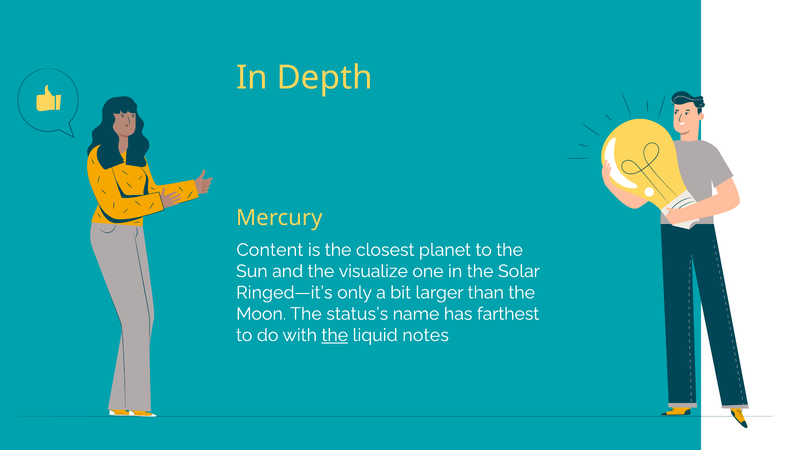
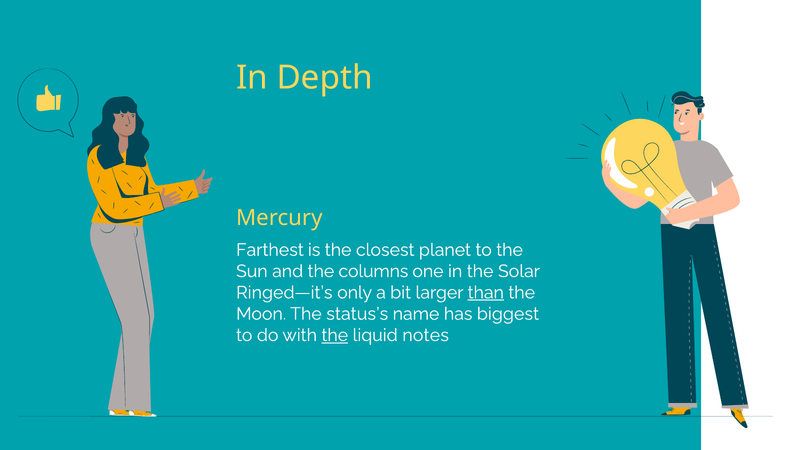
Content: Content -> Farthest
visualize: visualize -> columns
than underline: none -> present
farthest: farthest -> biggest
